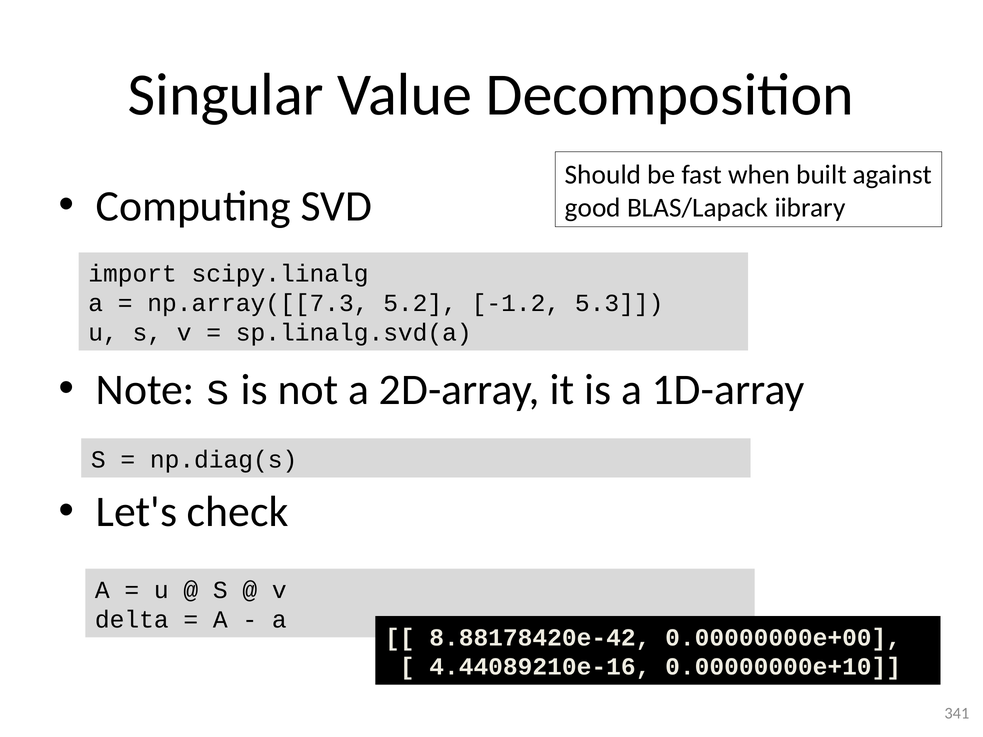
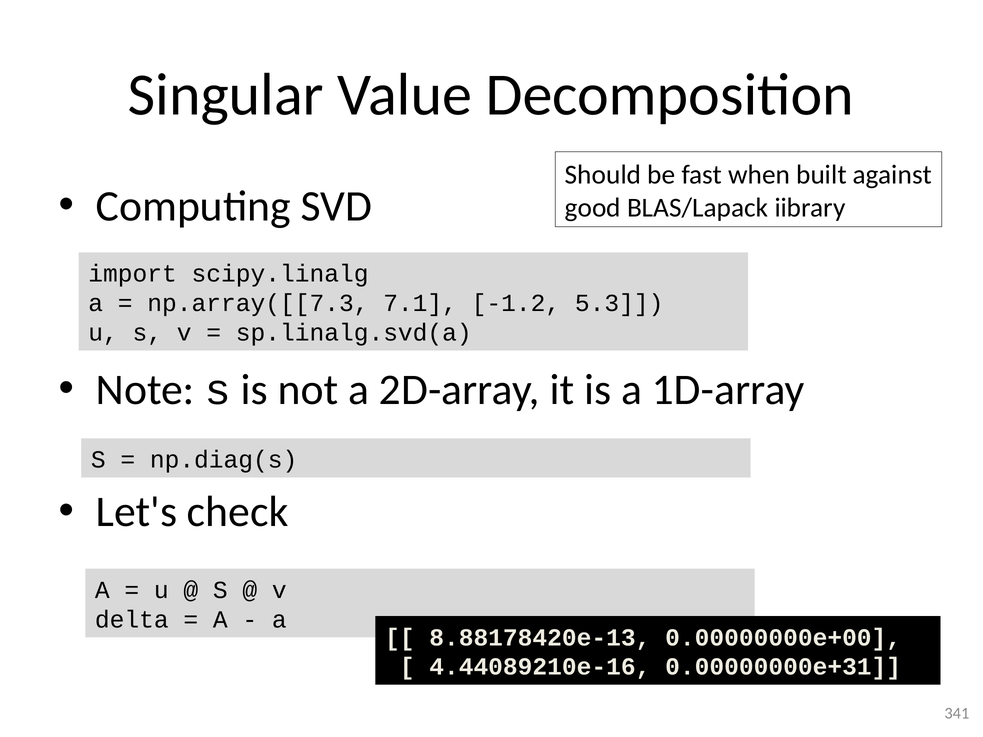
5.2: 5.2 -> 7.1
8.88178420e-42: 8.88178420e-42 -> 8.88178420e-13
0.00000000e+10: 0.00000000e+10 -> 0.00000000e+31
